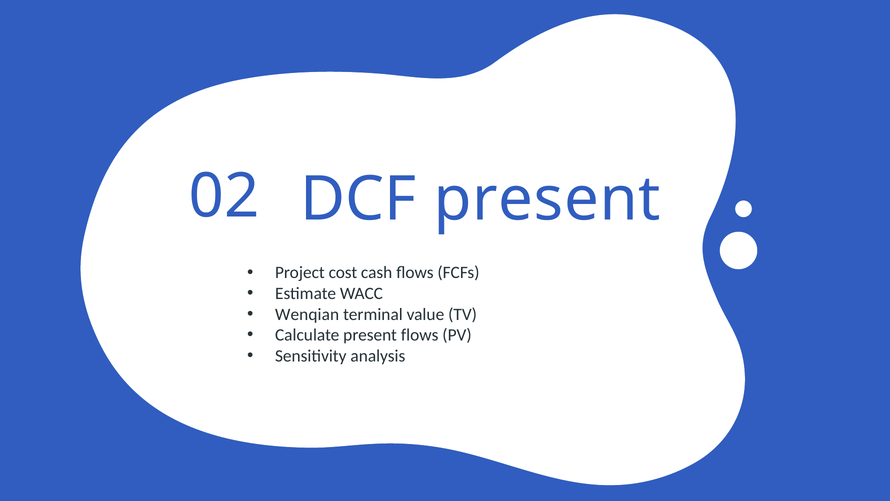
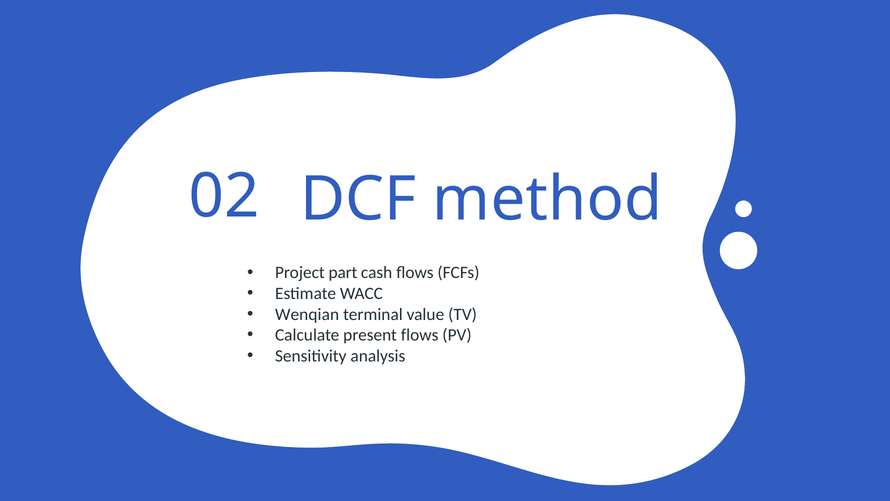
DCF present: present -> method
cost: cost -> part
